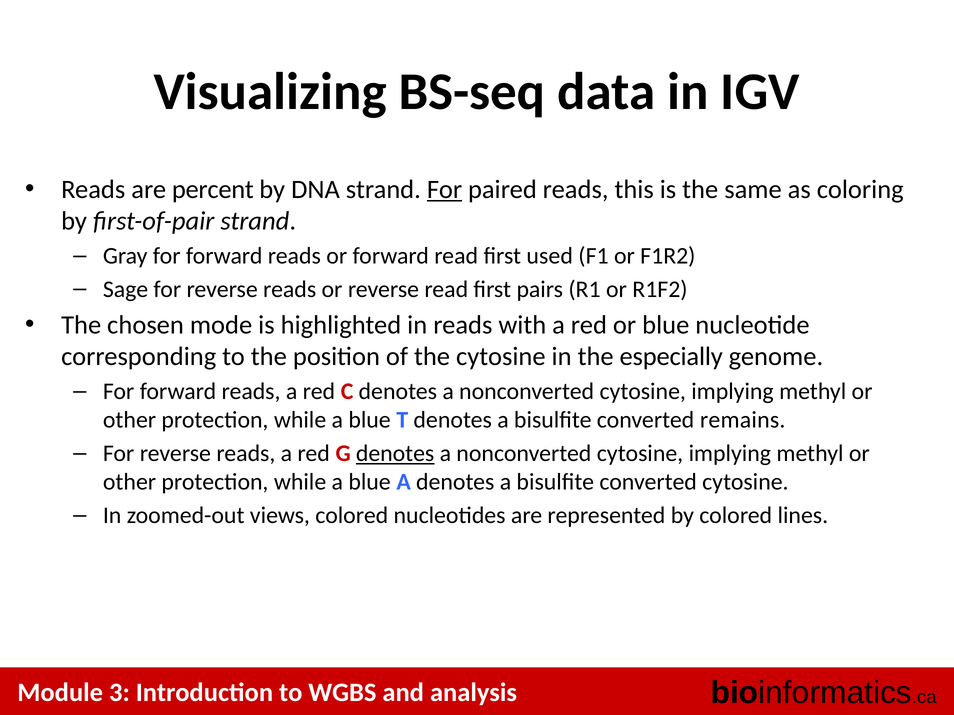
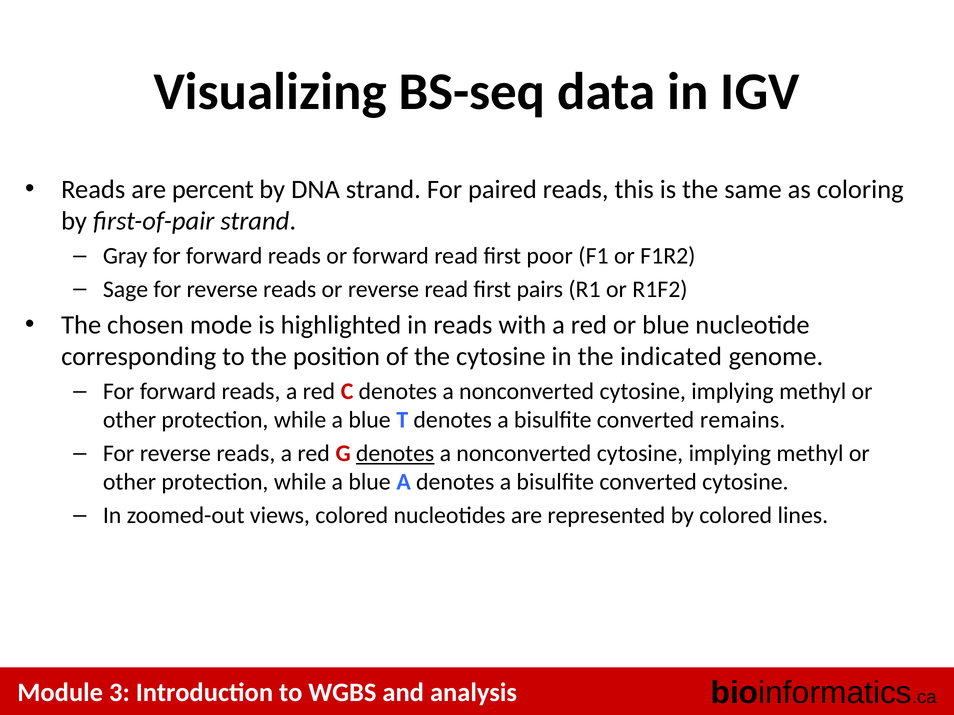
For at (445, 189) underline: present -> none
used: used -> poor
especially: especially -> indicated
